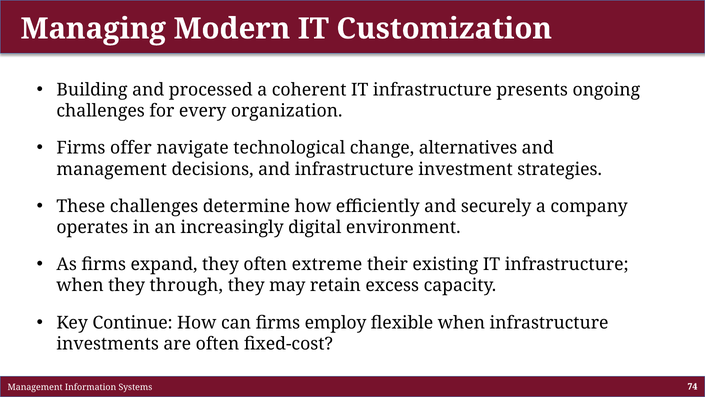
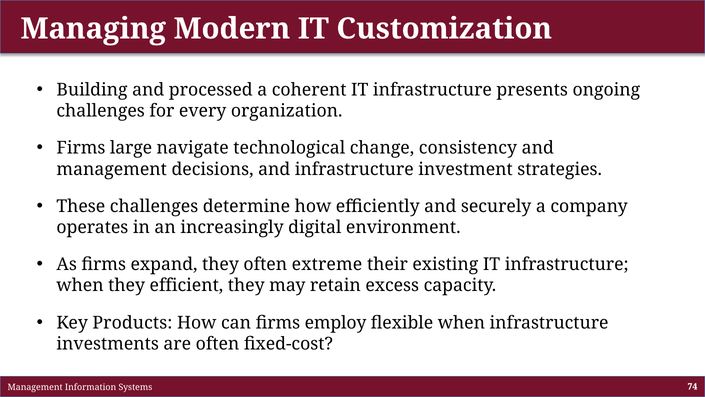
offer: offer -> large
alternatives: alternatives -> consistency
through: through -> efficient
Continue: Continue -> Products
